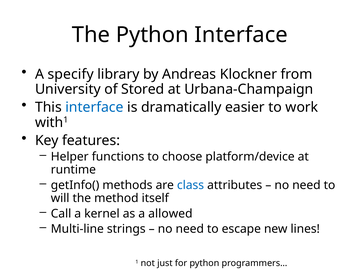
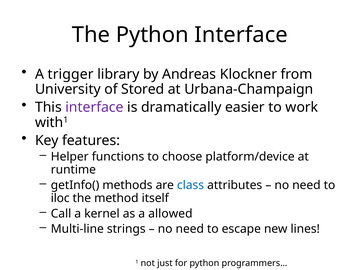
specify: specify -> trigger
interface at (94, 107) colour: blue -> purple
will: will -> iloc
